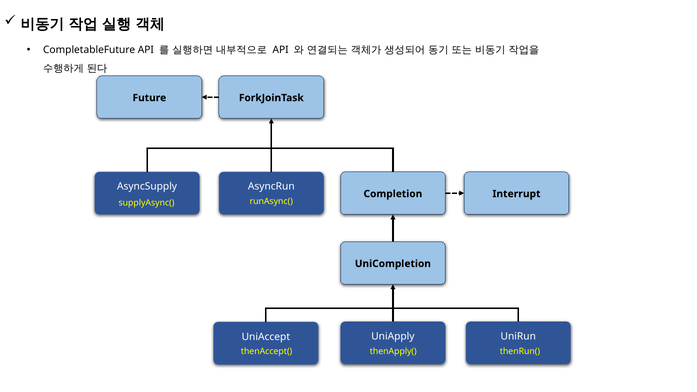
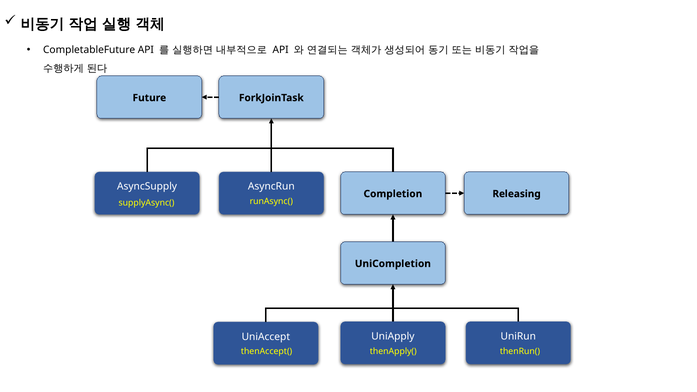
Interrupt: Interrupt -> Releasing
